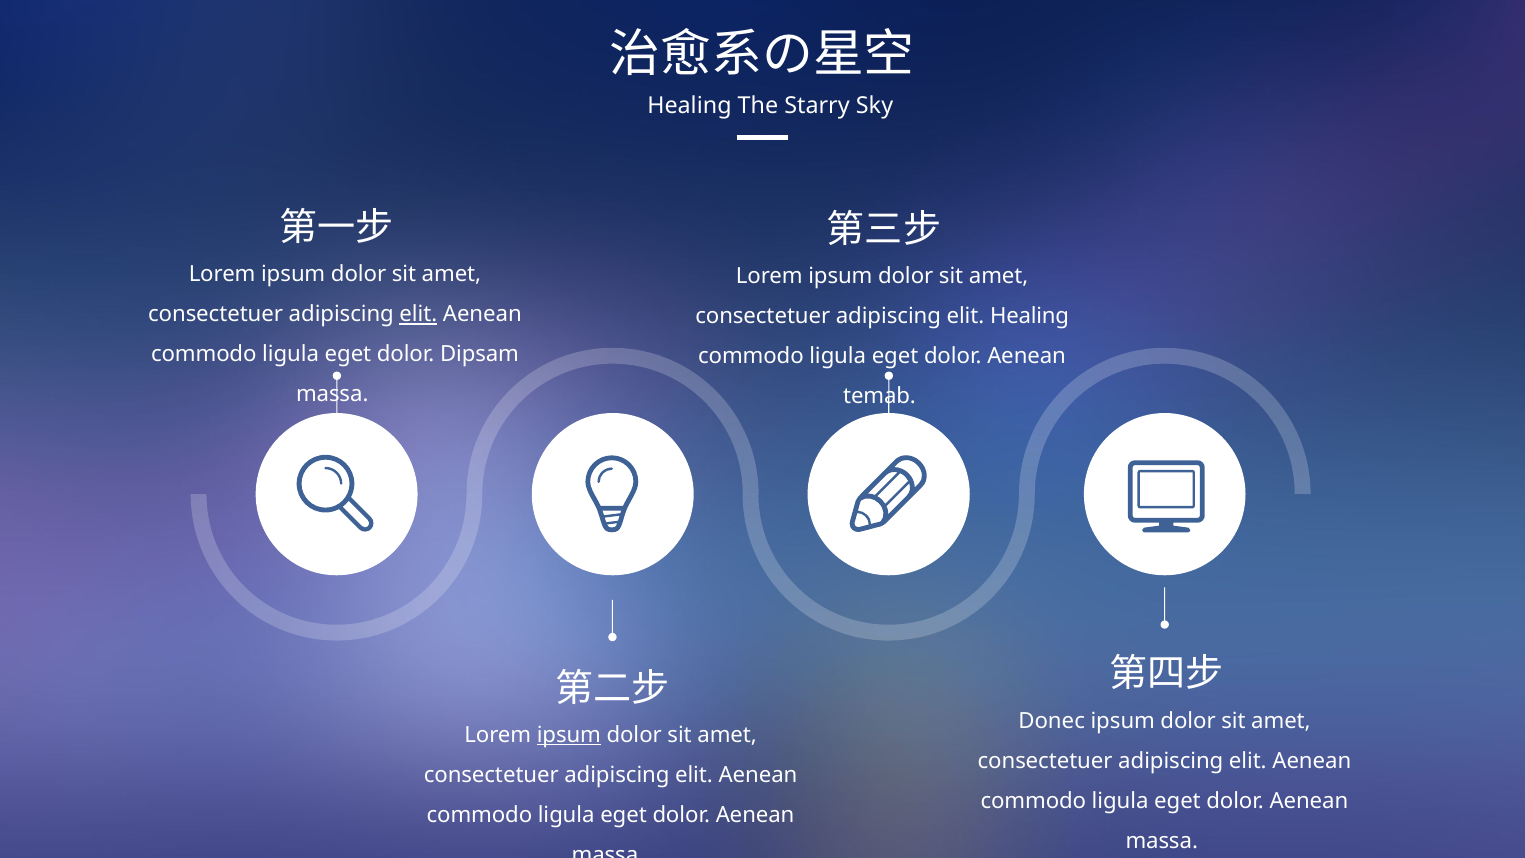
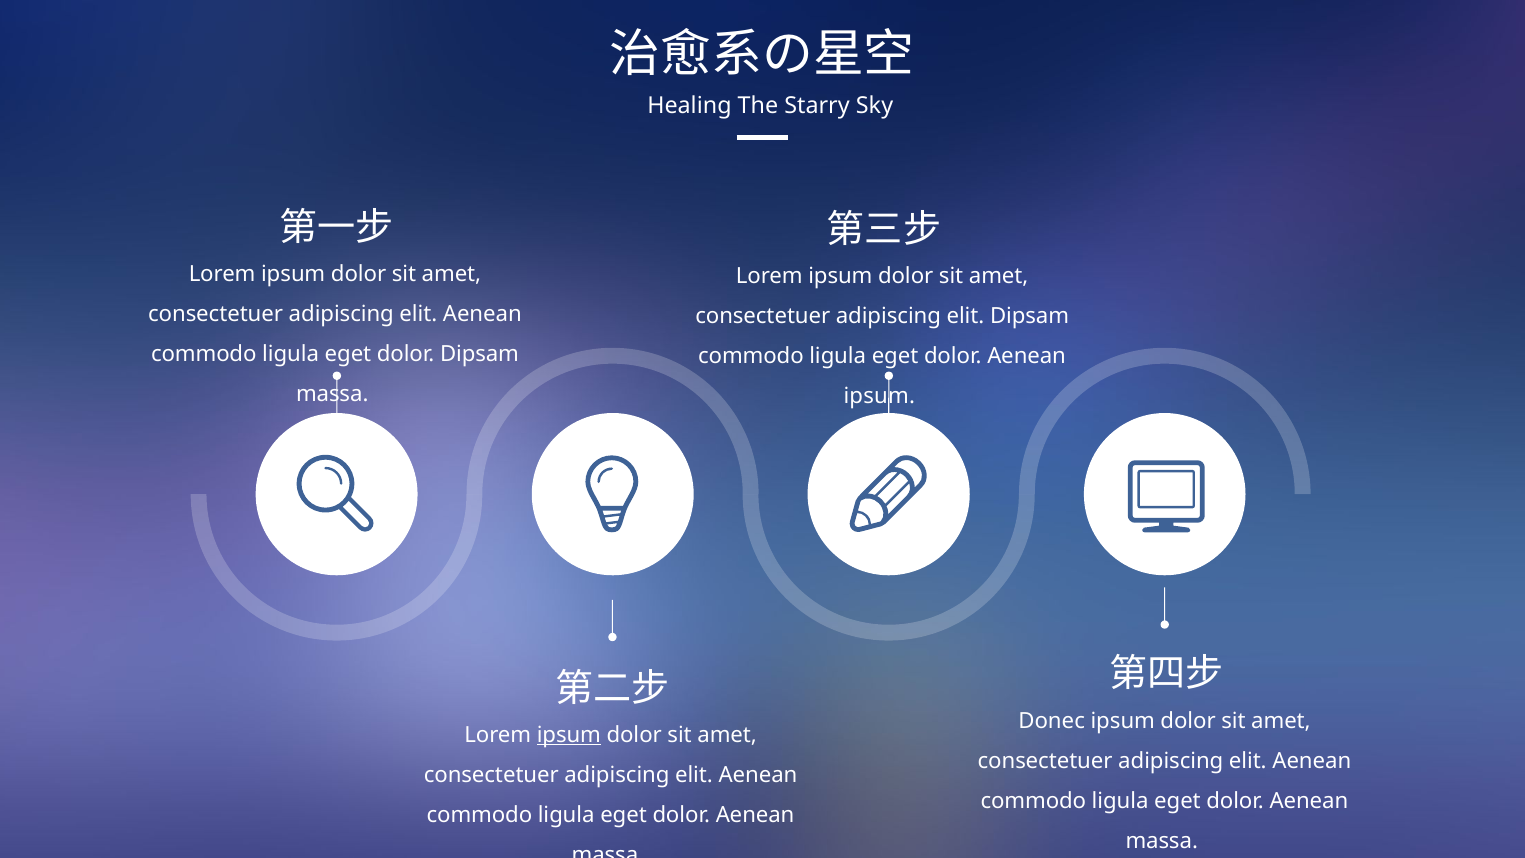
elit at (418, 314) underline: present -> none
elit Healing: Healing -> Dipsam
temab at (880, 396): temab -> ipsum
